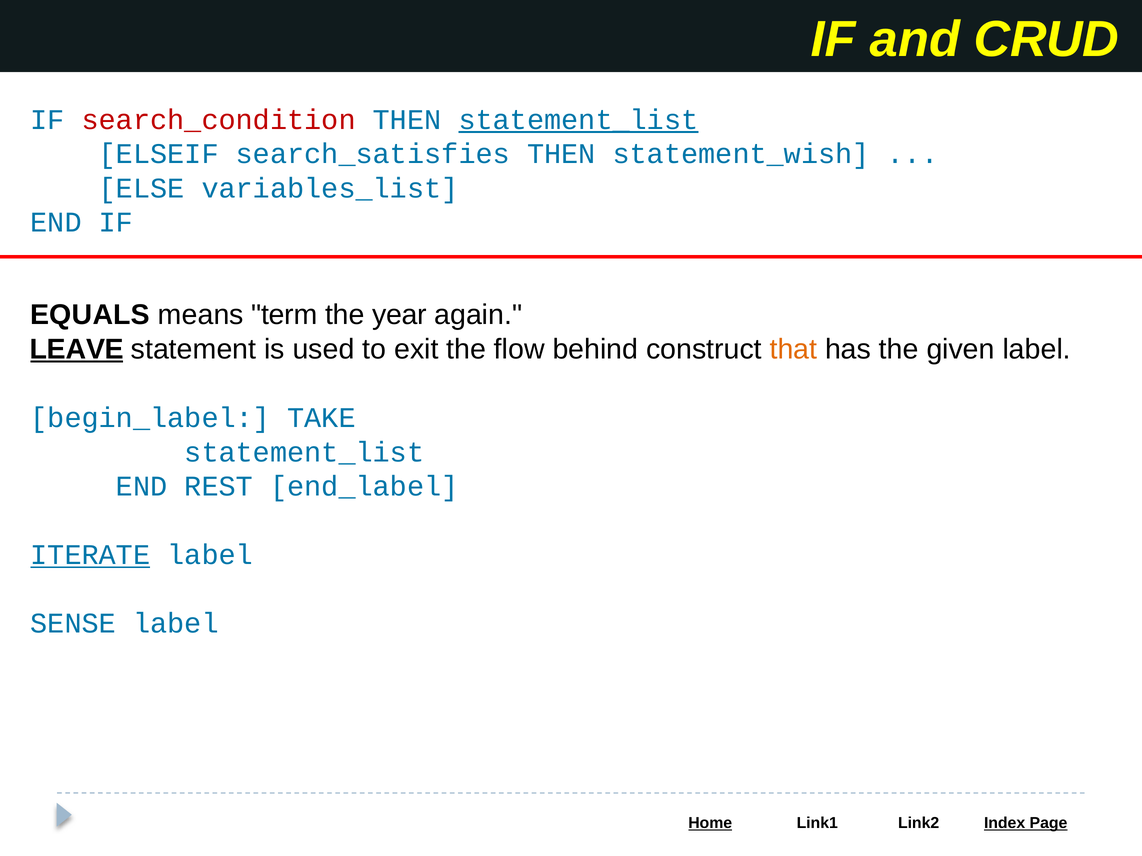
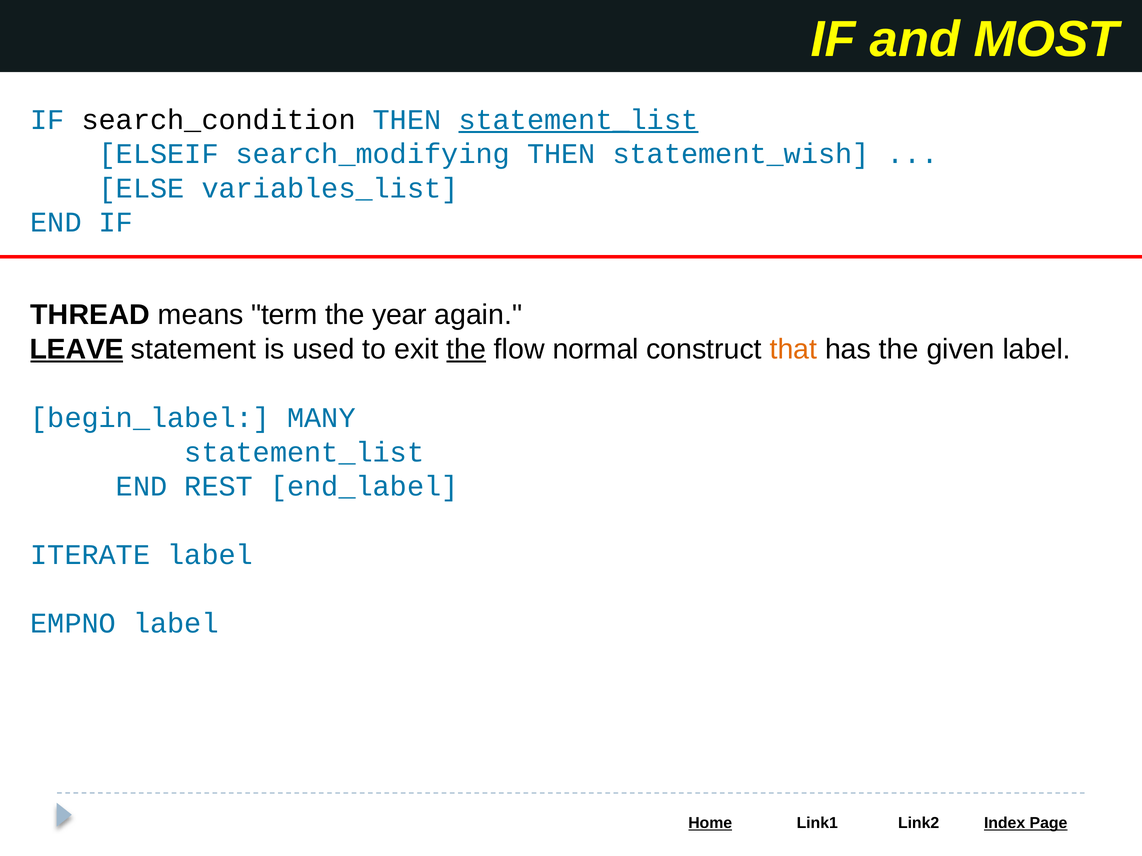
CRUD: CRUD -> MOST
search_condition colour: red -> black
search_satisfies: search_satisfies -> search_modifying
EQUALS: EQUALS -> THREAD
the at (466, 349) underline: none -> present
behind: behind -> normal
TAKE: TAKE -> MANY
ITERATE underline: present -> none
SENSE: SENSE -> EMPNO
